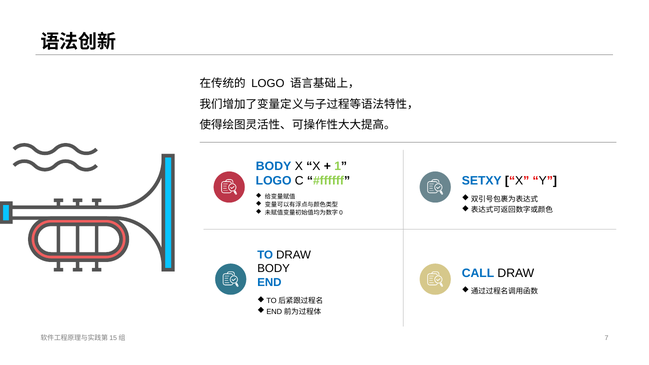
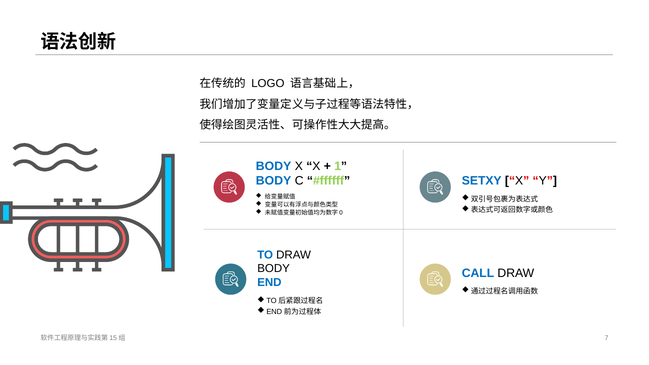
LOGO at (274, 181): LOGO -> BODY
